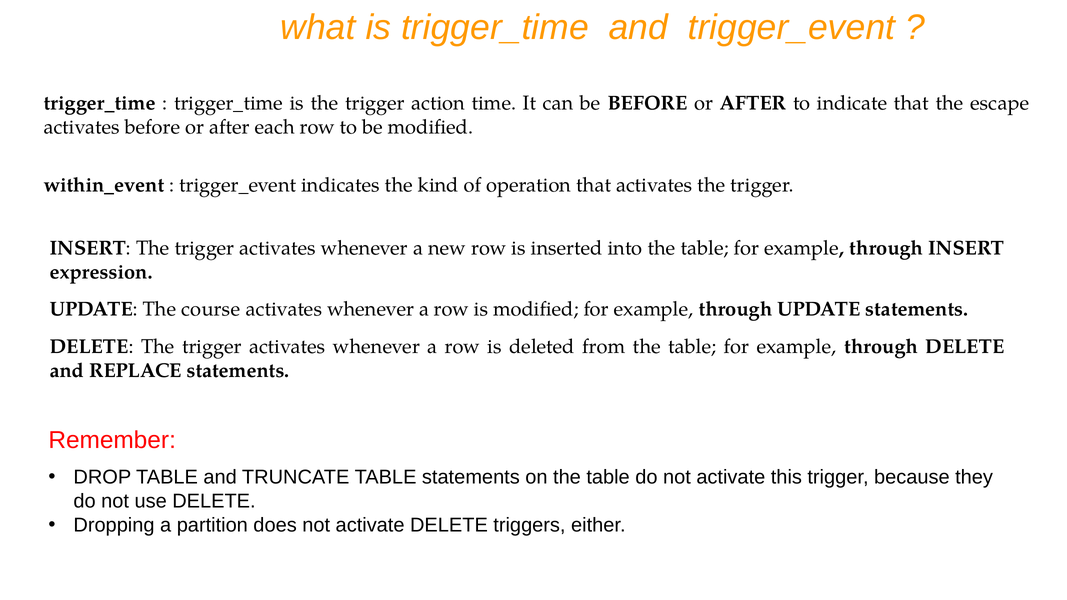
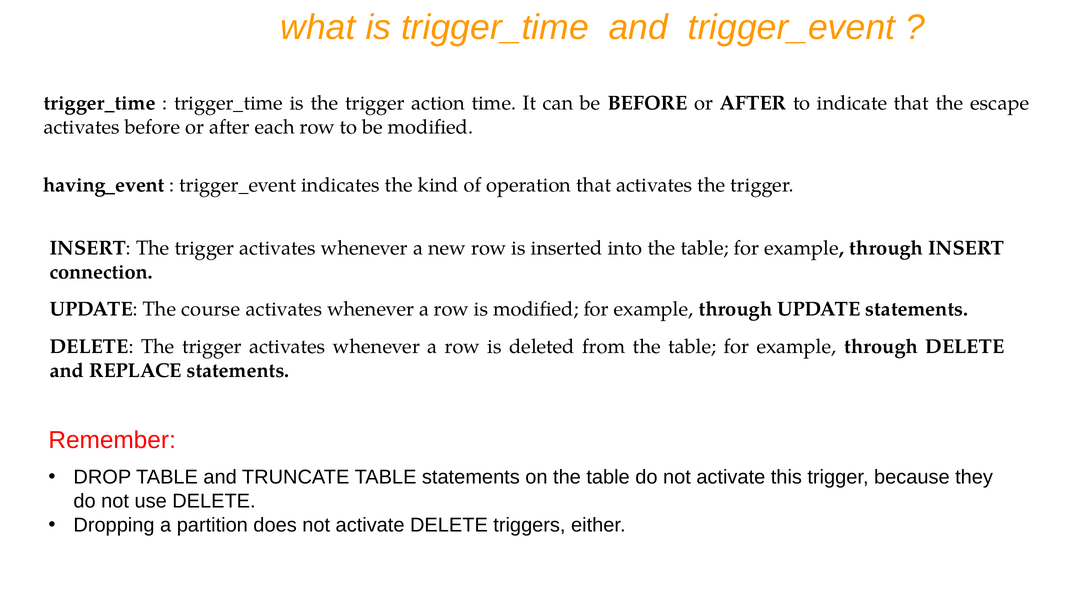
within_event: within_event -> having_event
expression: expression -> connection
